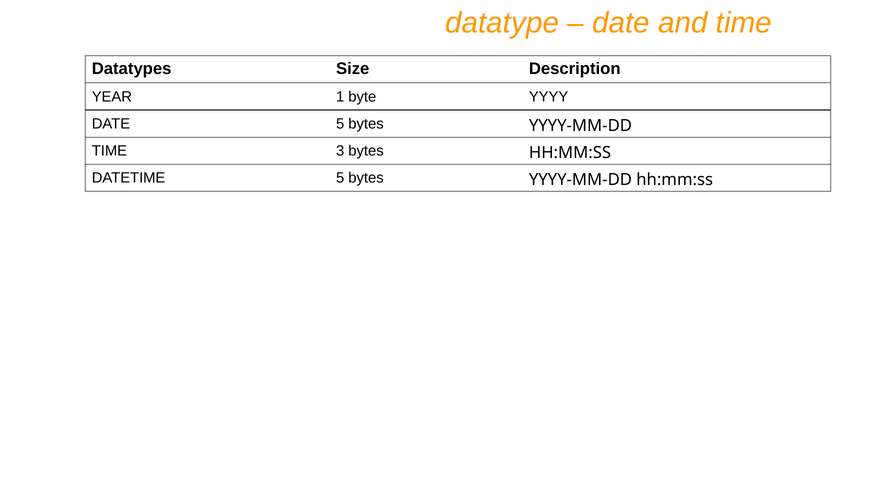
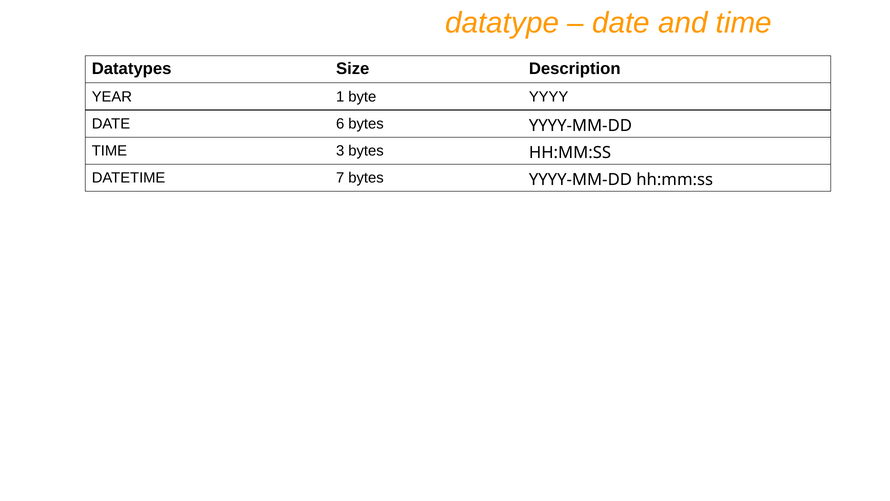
DATE 5: 5 -> 6
DATETIME 5: 5 -> 7
